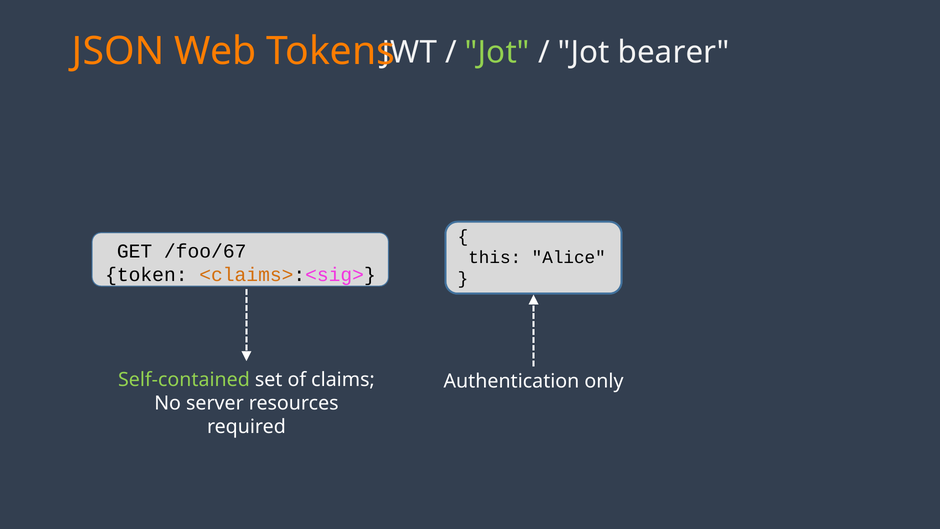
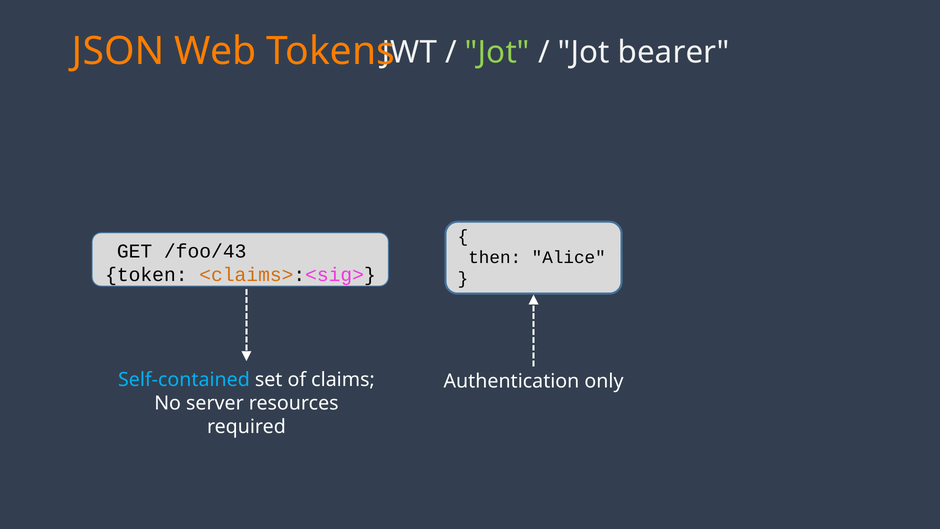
/foo/67: /foo/67 -> /foo/43
this: this -> then
Self-contained colour: light green -> light blue
